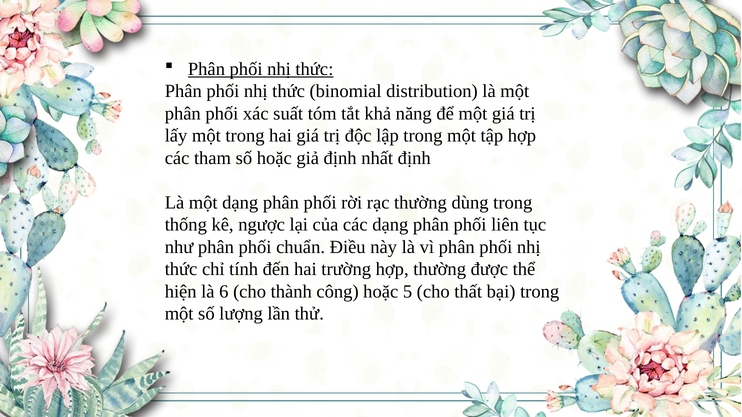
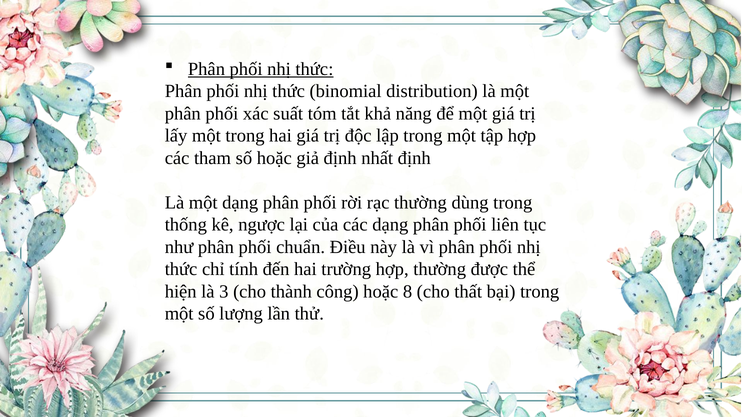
6: 6 -> 3
5: 5 -> 8
